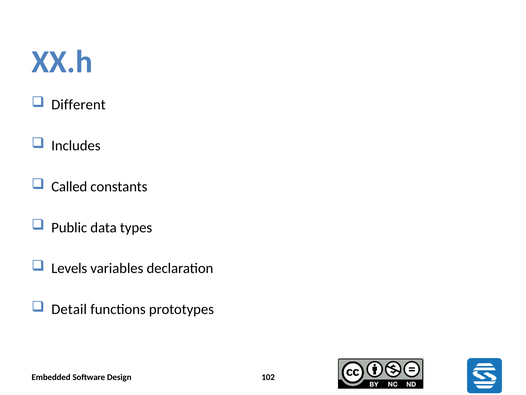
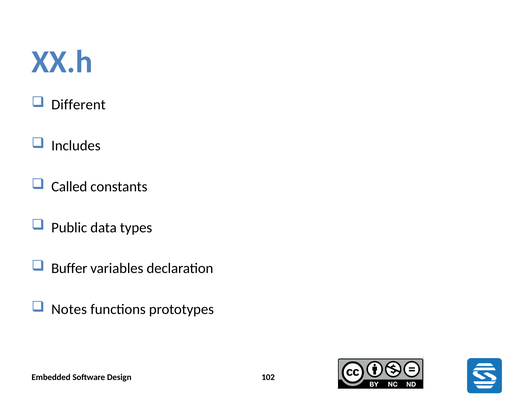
Levels: Levels -> Buffer
Detail: Detail -> Notes
